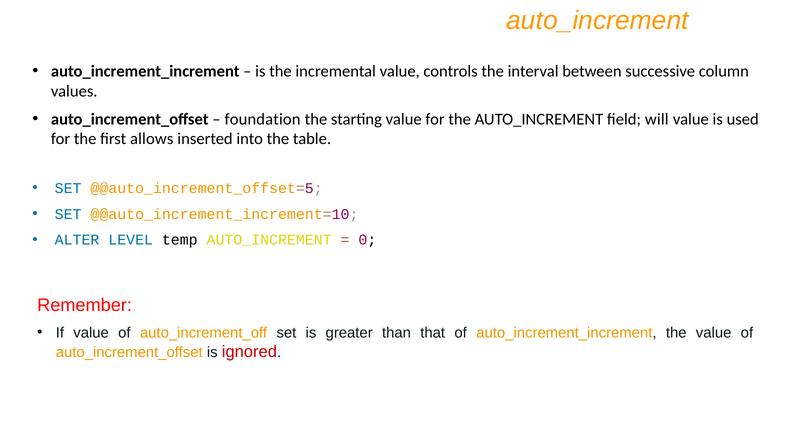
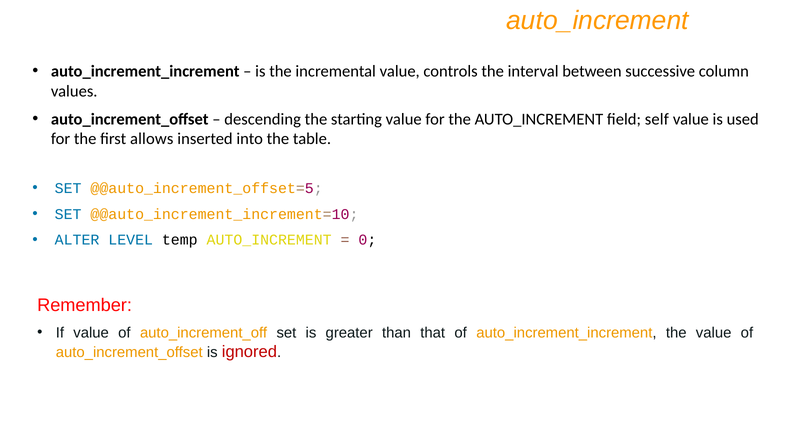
foundation: foundation -> descending
will: will -> self
